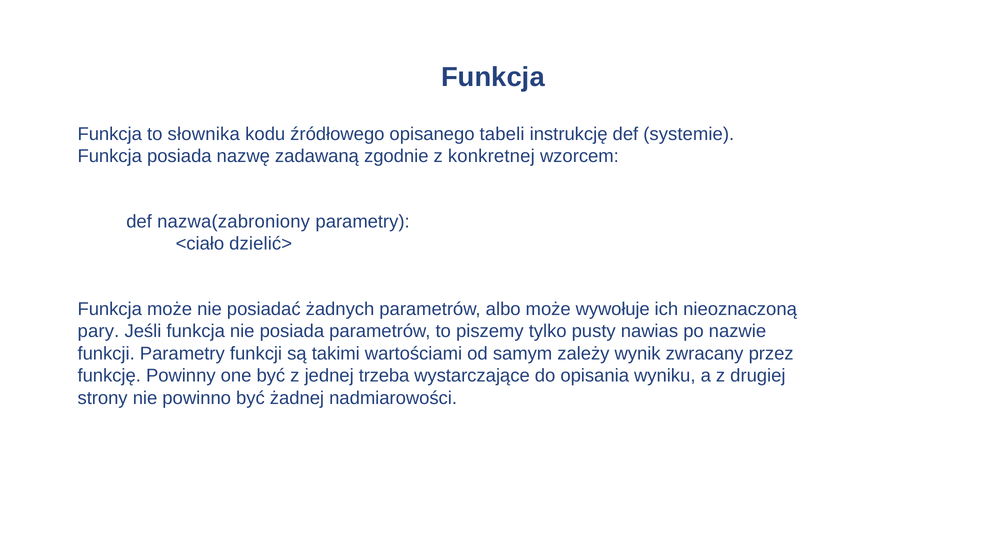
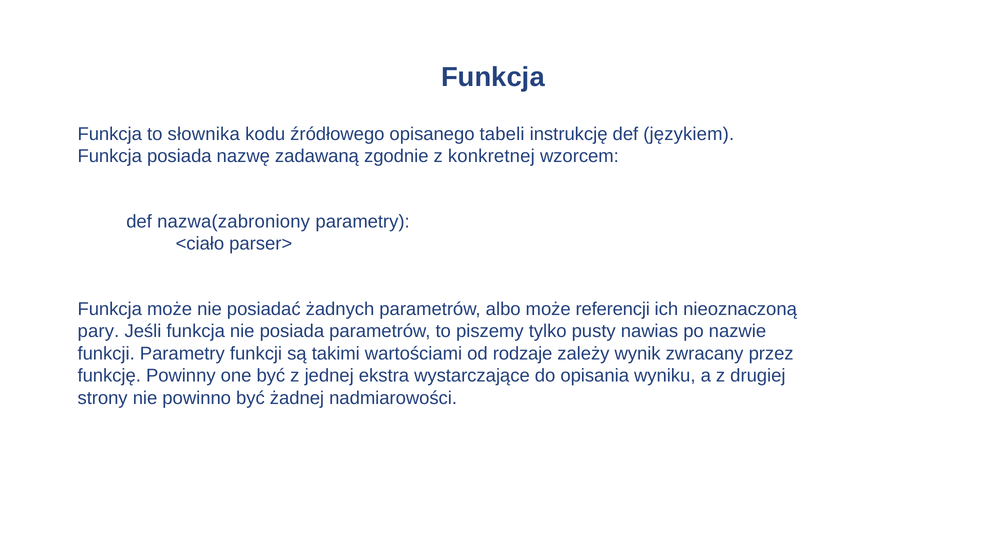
systemie: systemie -> językiem
dzielić>: dzielić> -> parser>
wywołuje: wywołuje -> referencji
samym: samym -> rodzaje
trzeba: trzeba -> ekstra
